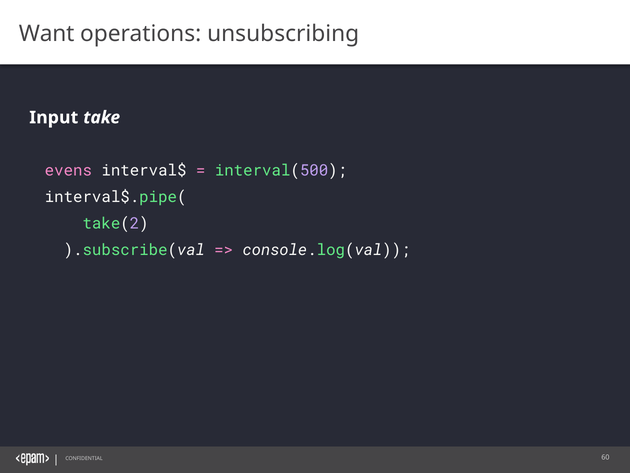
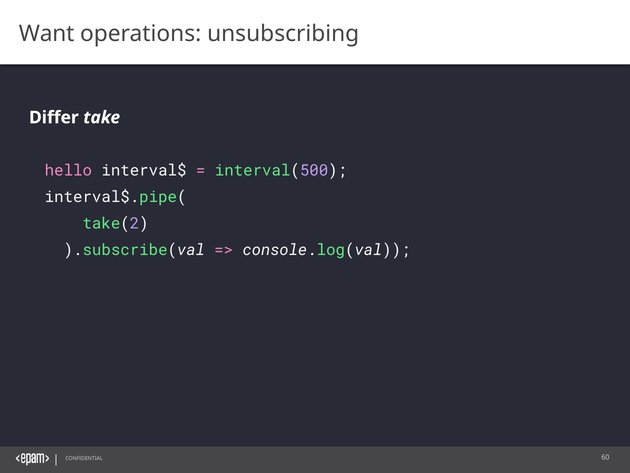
Input: Input -> Differ
evens: evens -> hello
